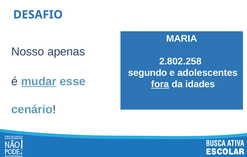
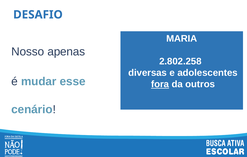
segundo: segundo -> diversas
mudar underline: present -> none
idades: idades -> outros
